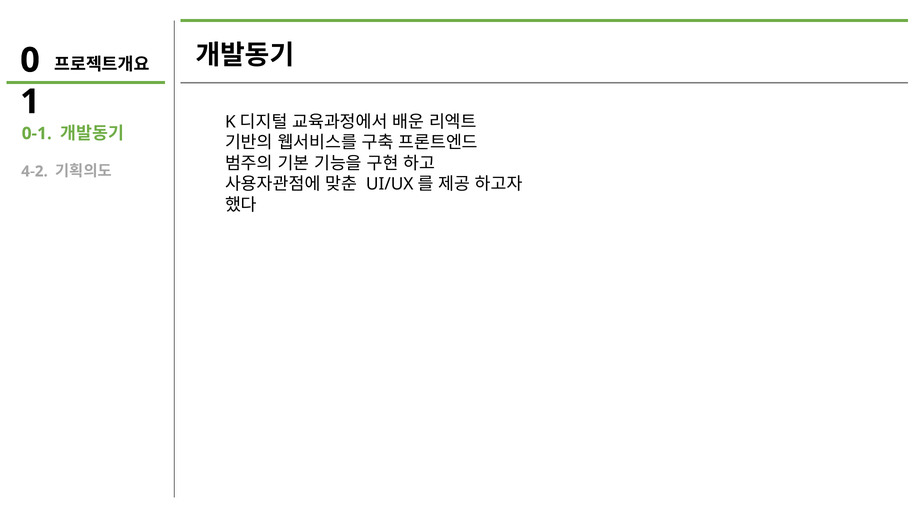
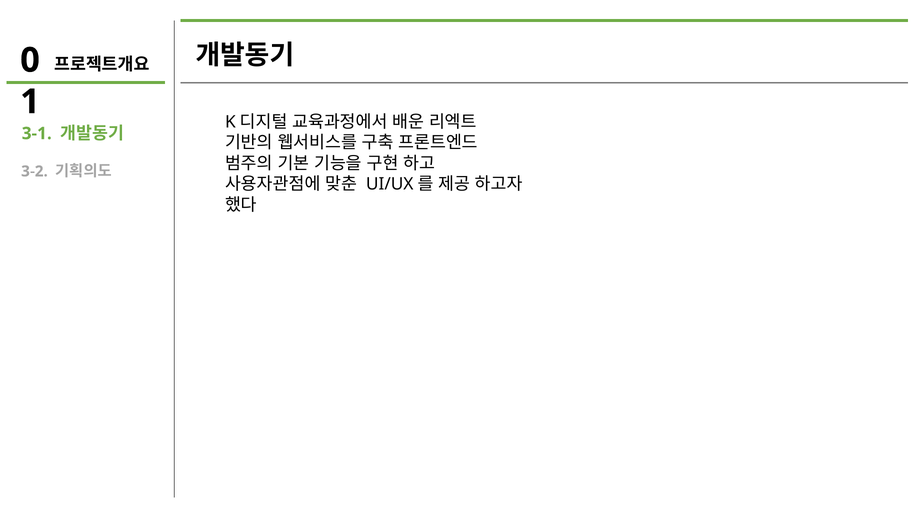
0-1: 0-1 -> 3-1
4-2: 4-2 -> 3-2
